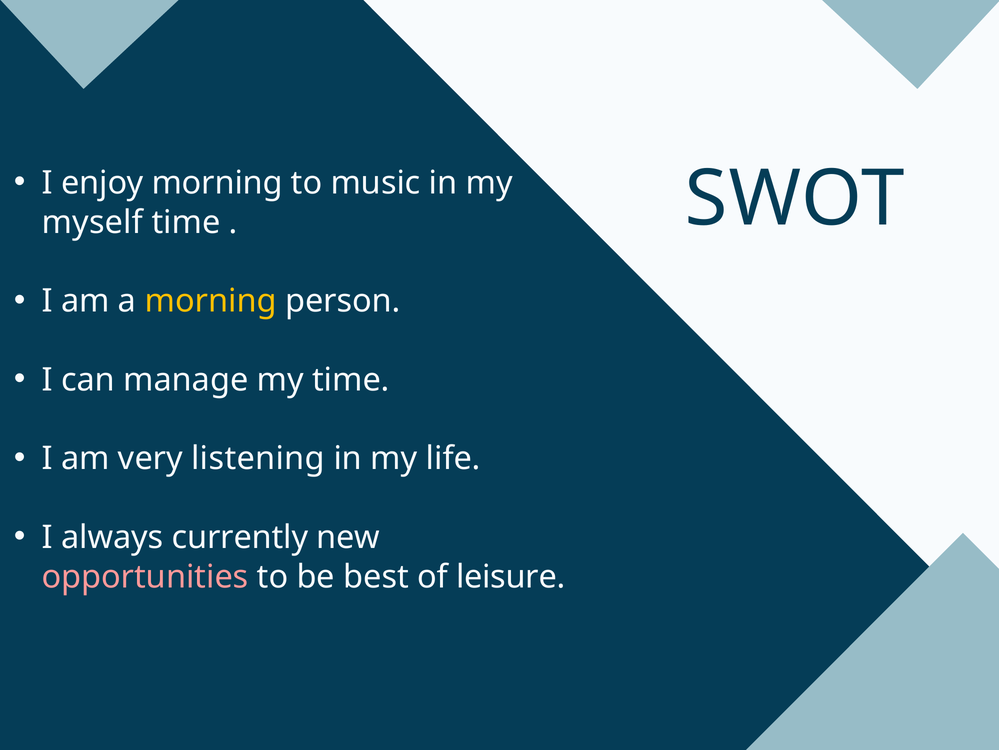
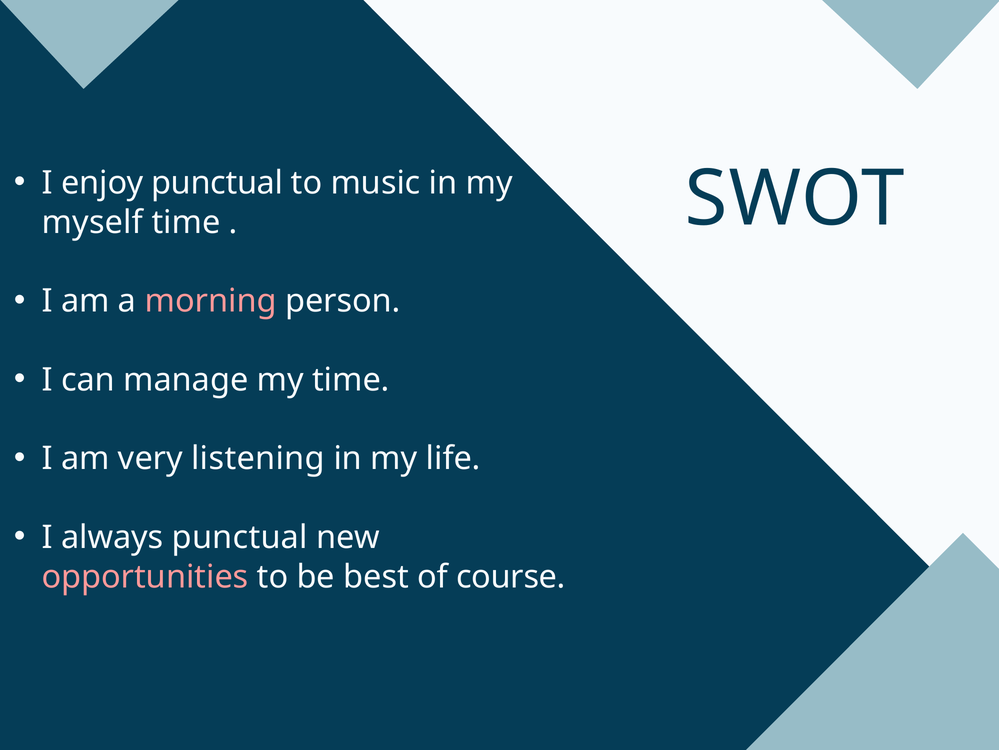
enjoy morning: morning -> punctual
morning at (211, 301) colour: yellow -> pink
always currently: currently -> punctual
leisure: leisure -> course
